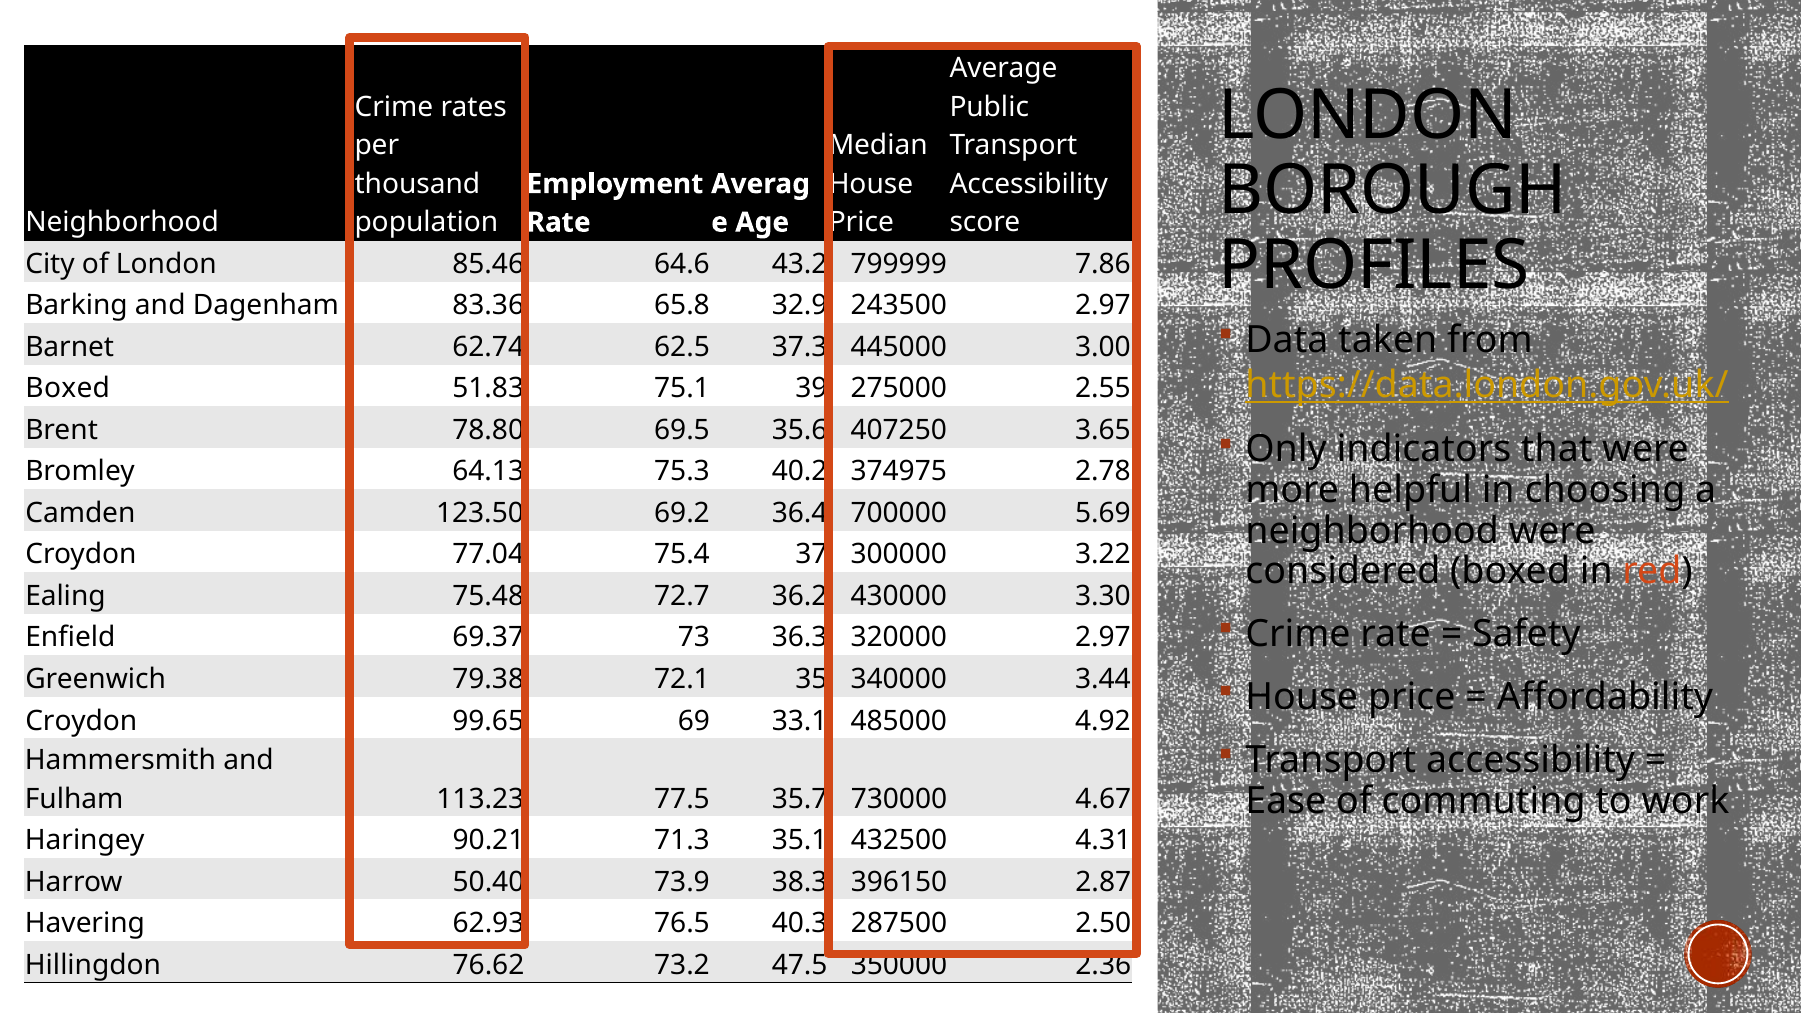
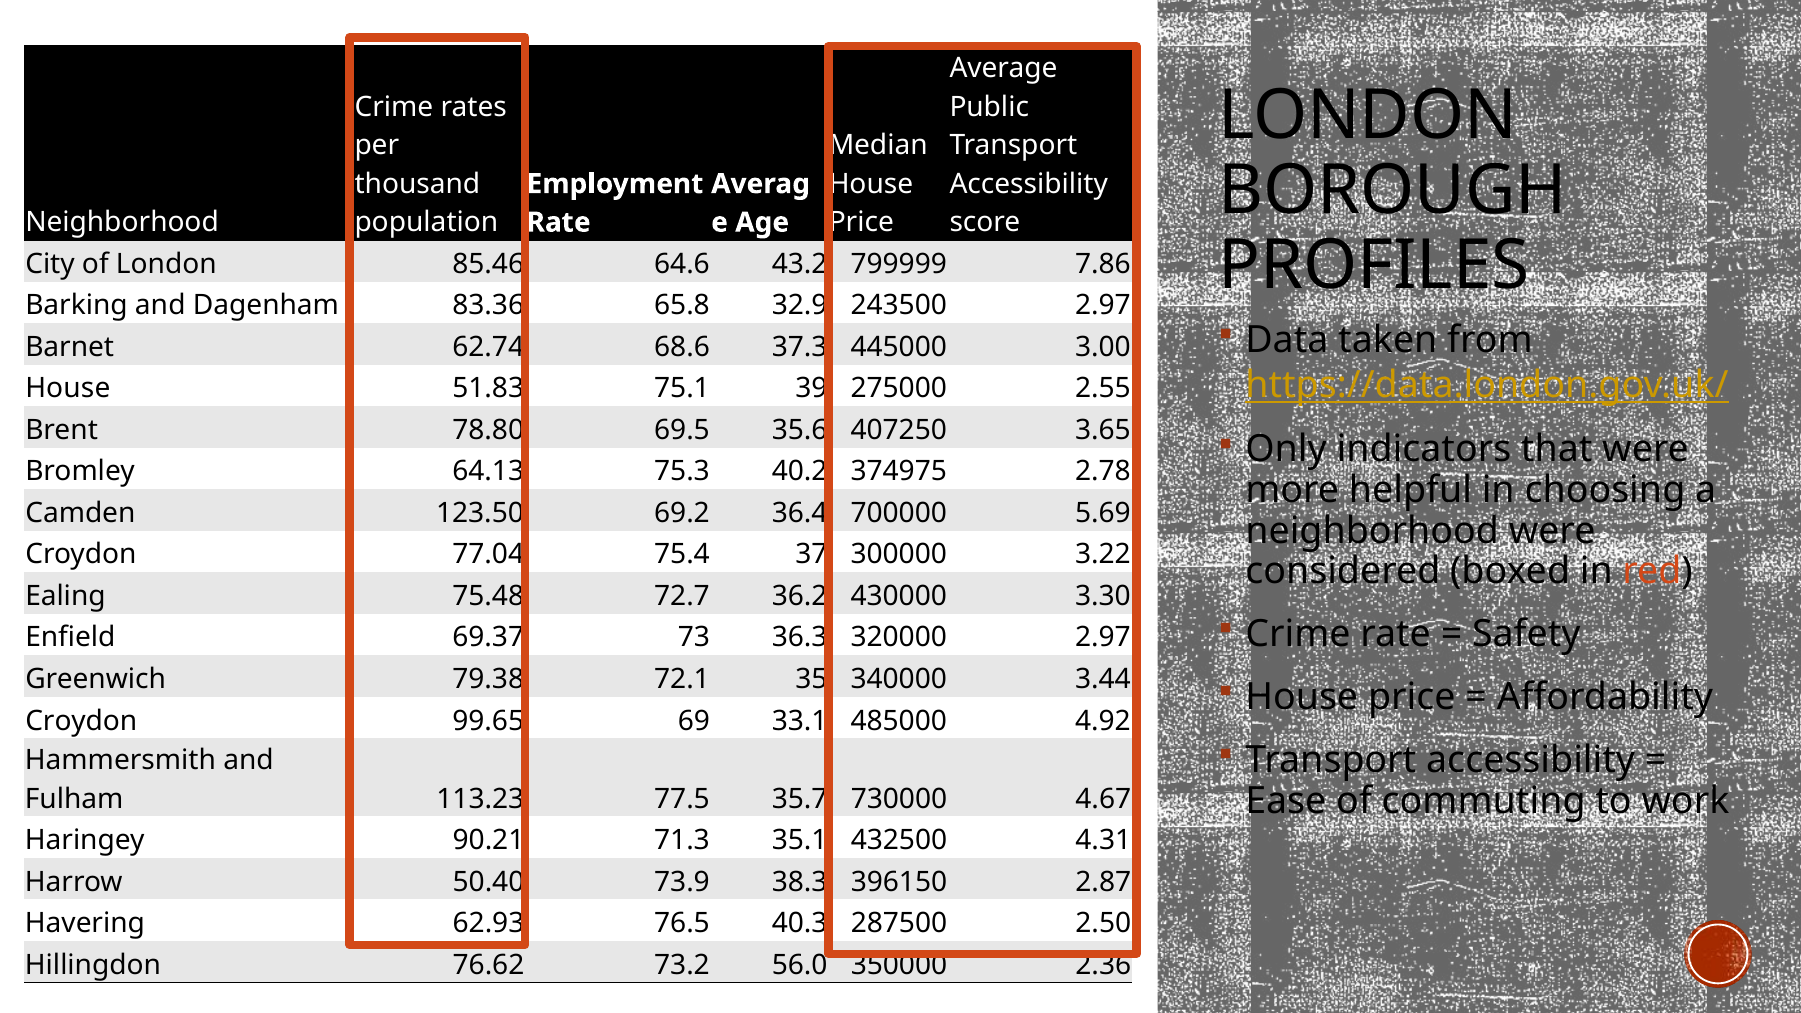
62.5: 62.5 -> 68.6
Boxed at (68, 389): Boxed -> House
47.5: 47.5 -> 56.0
